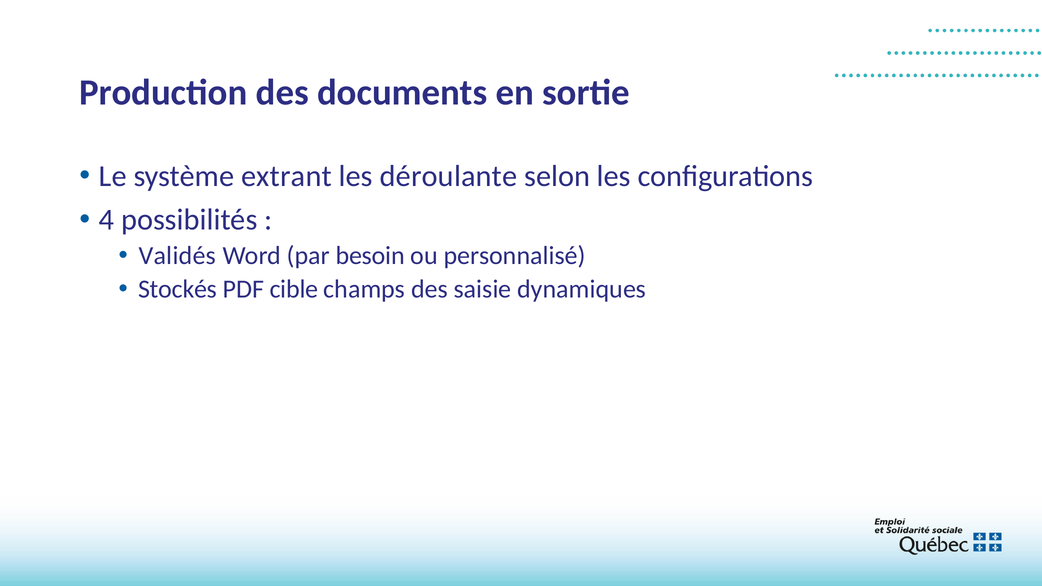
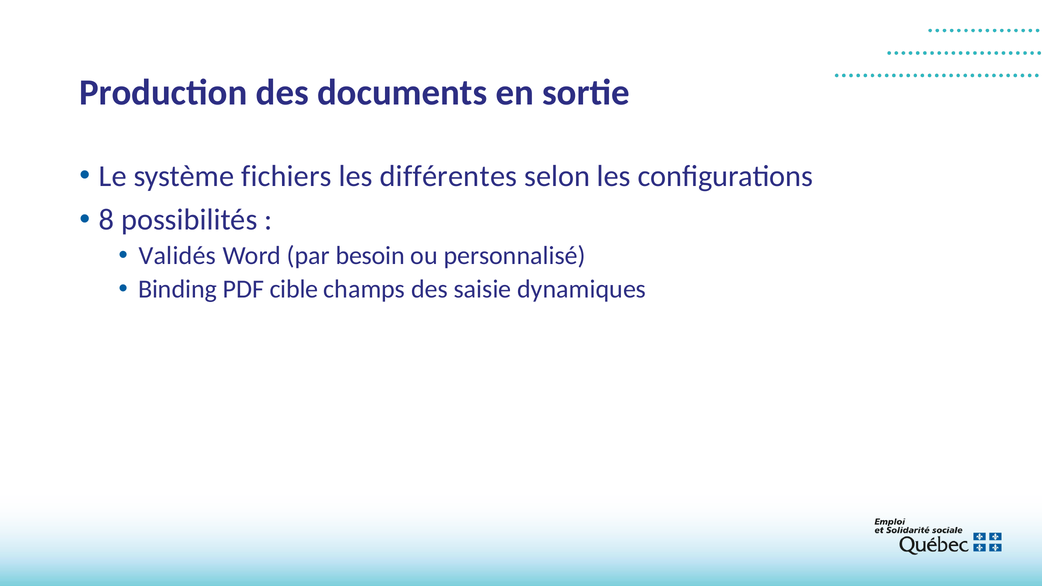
extrant: extrant -> fichiers
déroulante: déroulante -> différentes
4: 4 -> 8
Stockés: Stockés -> Binding
